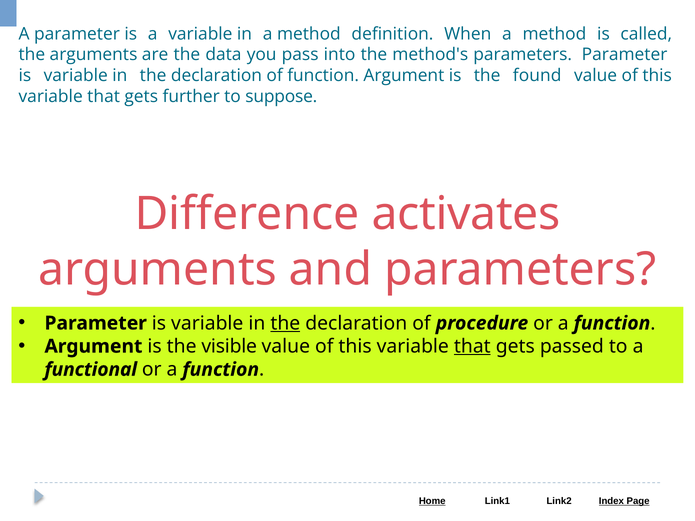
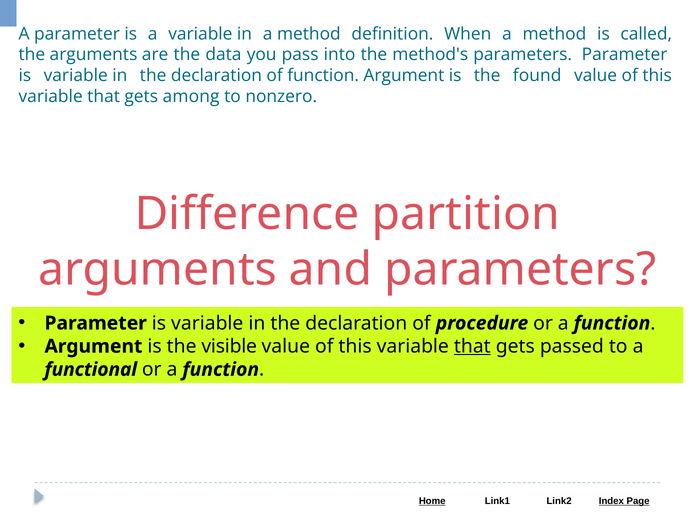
further: further -> among
suppose: suppose -> nonzero
activates: activates -> partition
the at (285, 323) underline: present -> none
